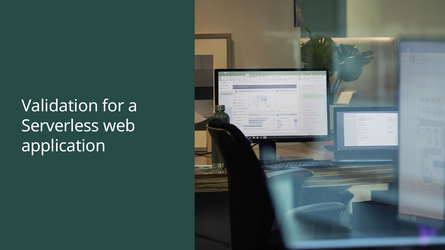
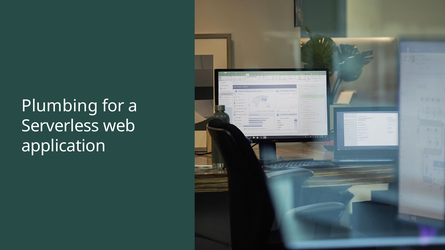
Validation: Validation -> Plumbing
